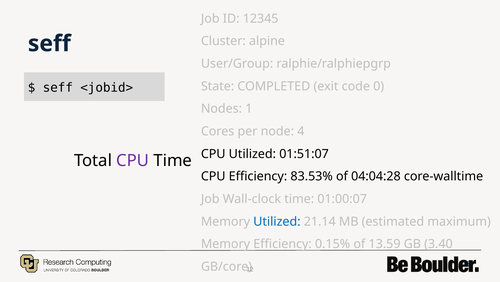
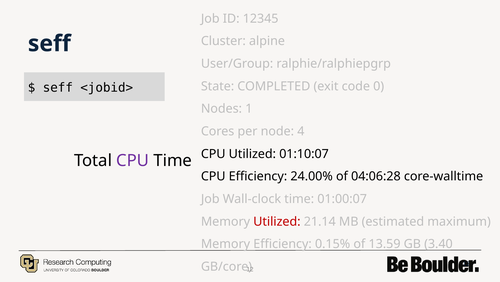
01:51:07: 01:51:07 -> 01:10:07
83.53%: 83.53% -> 24.00%
04:04:28: 04:04:28 -> 04:06:28
Utilized at (277, 221) colour: blue -> red
